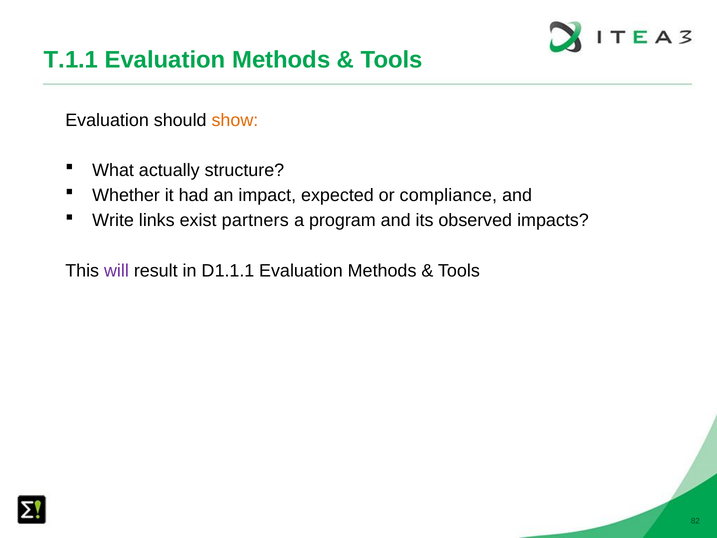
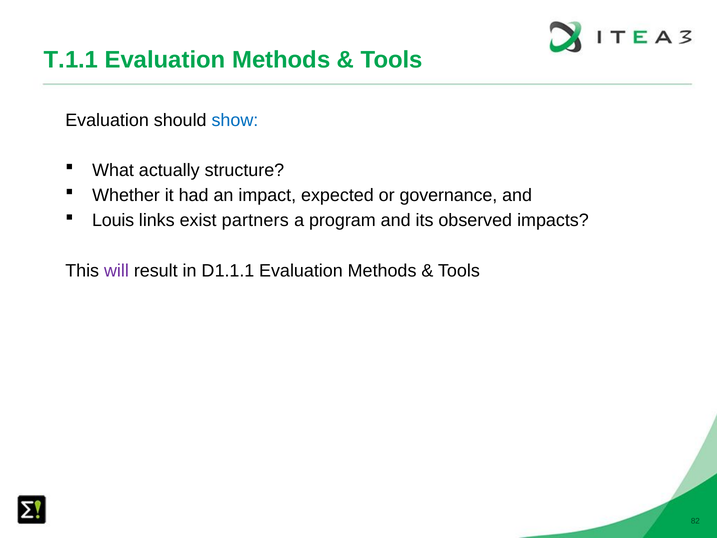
show colour: orange -> blue
compliance: compliance -> governance
Write: Write -> Louis
